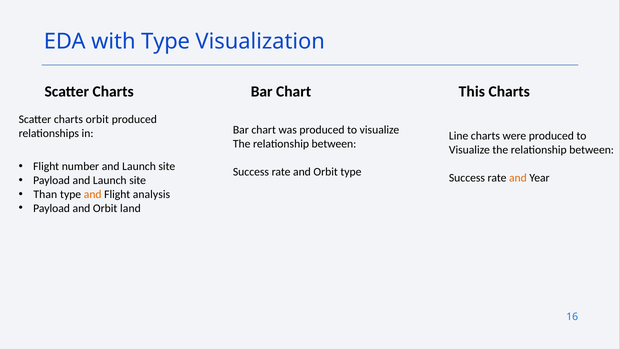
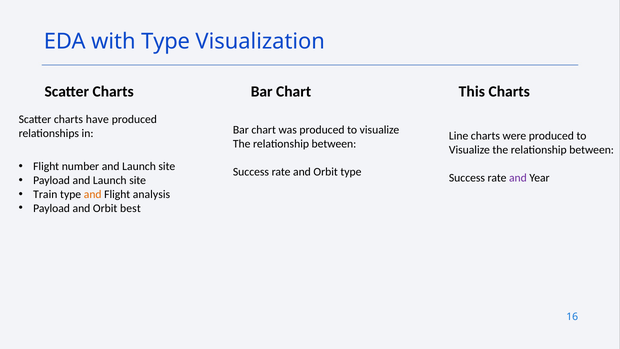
charts orbit: orbit -> have
and at (518, 178) colour: orange -> purple
Than: Than -> Train
land: land -> best
